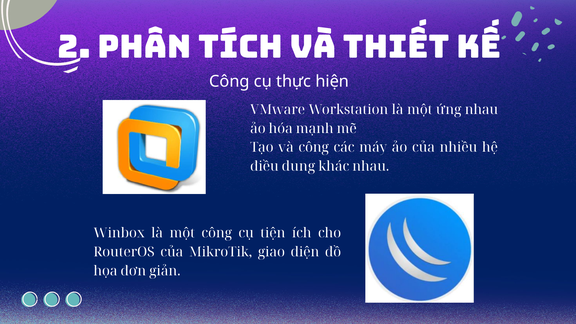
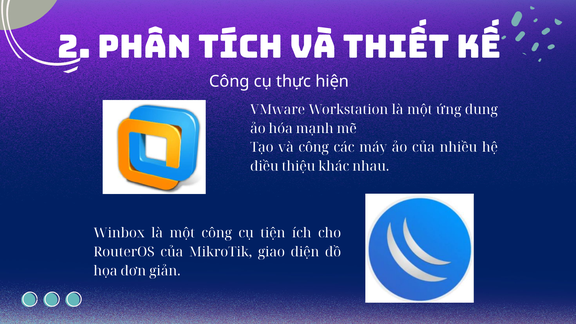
ứng nhau: nhau -> dung
dung: dung -> thiệu
